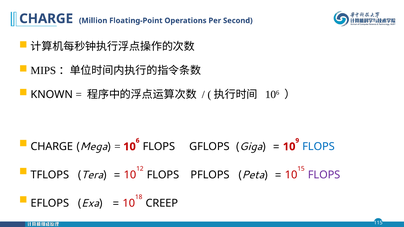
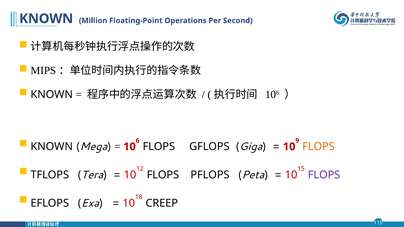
CHARGE at (46, 19): CHARGE -> KNOWN
CHARGE at (52, 147): CHARGE -> KNOWN
FLOPS at (318, 147) colour: blue -> orange
